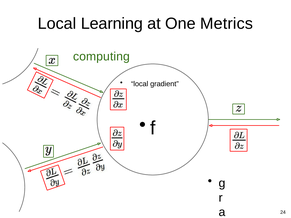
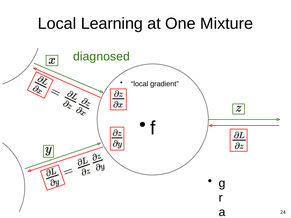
Metrics: Metrics -> Mixture
computing: computing -> diagnosed
